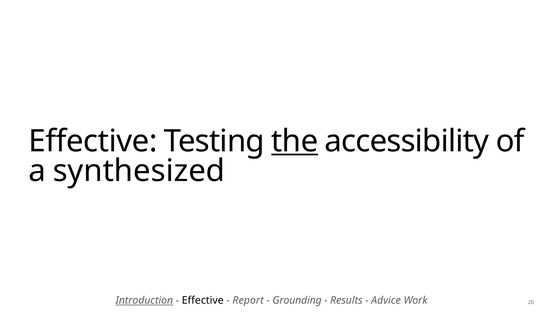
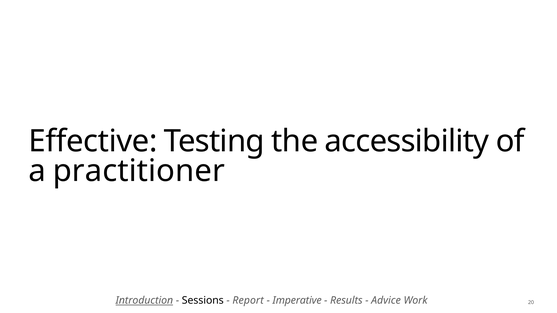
the underline: present -> none
synthesized: synthesized -> practitioner
Effective at (203, 301): Effective -> Sessions
Grounding: Grounding -> Imperative
